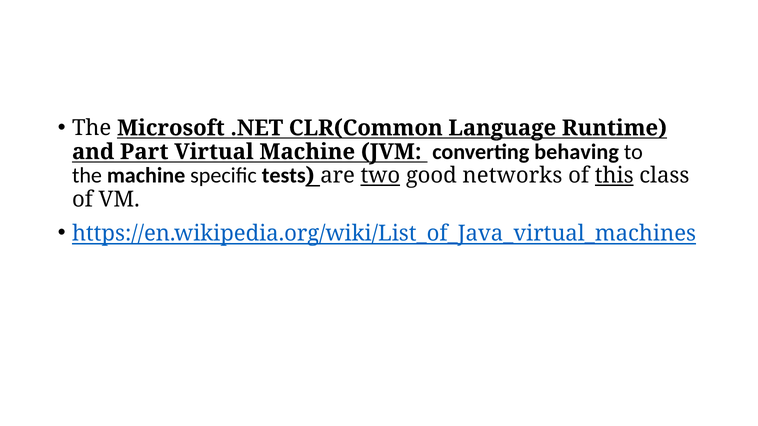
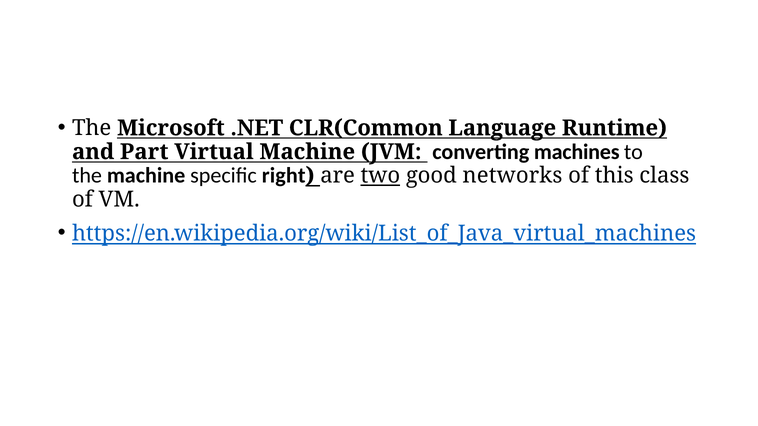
behaving: behaving -> machines
tests: tests -> right
this underline: present -> none
